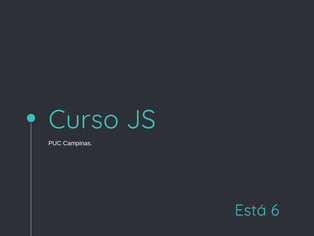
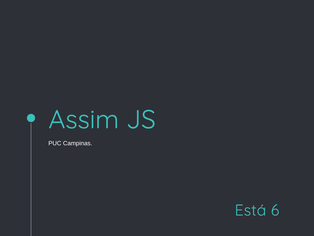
Curso: Curso -> Assim
